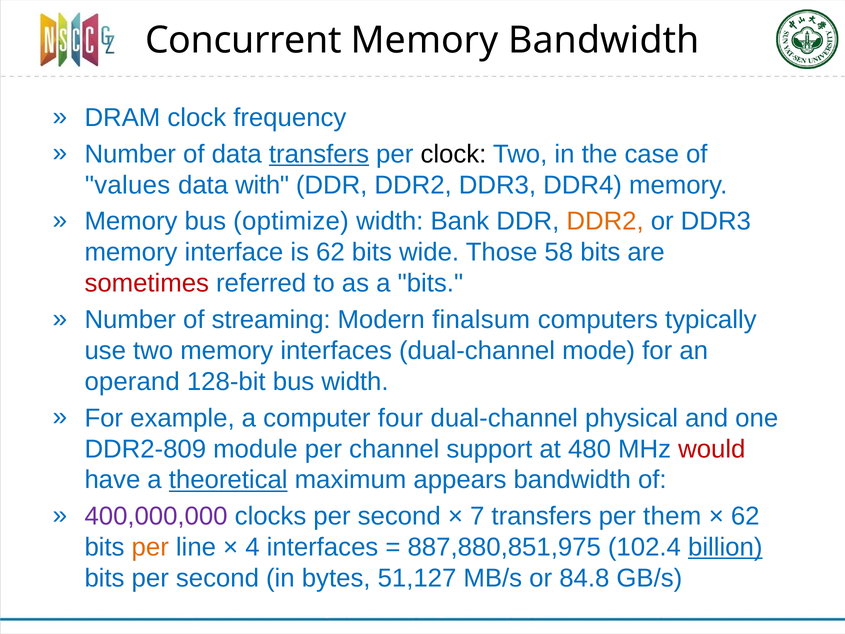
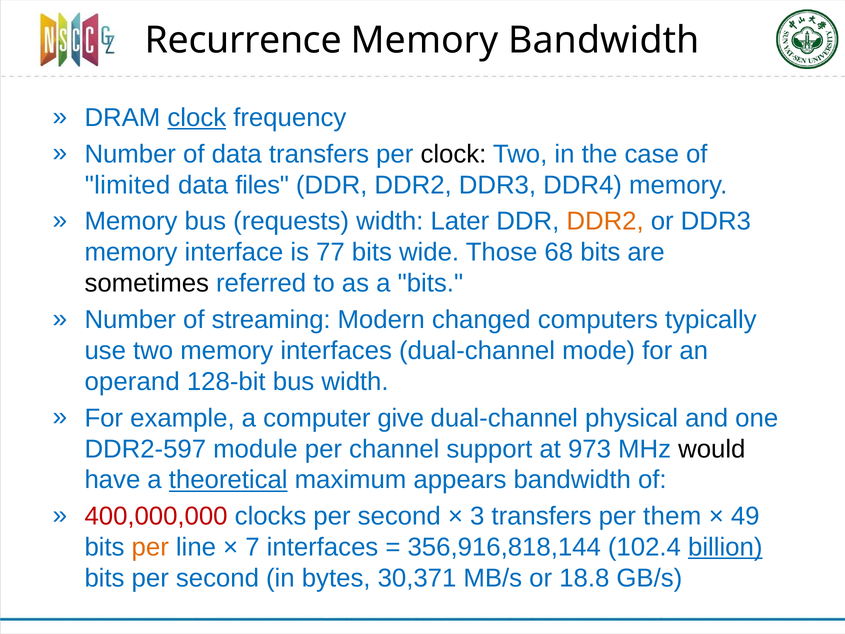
Concurrent: Concurrent -> Recurrence
clock at (197, 118) underline: none -> present
transfers at (319, 154) underline: present -> none
values: values -> limited
with: with -> files
optimize: optimize -> requests
Bank: Bank -> Later
is 62: 62 -> 77
58: 58 -> 68
sometimes colour: red -> black
finalsum: finalsum -> changed
four: four -> give
DDR2-809: DDR2-809 -> DDR2-597
480: 480 -> 973
would colour: red -> black
400,000,000 colour: purple -> red
7: 7 -> 3
62 at (745, 516): 62 -> 49
4: 4 -> 7
887,880,851,975: 887,880,851,975 -> 356,916,818,144
51,127: 51,127 -> 30,371
84.8: 84.8 -> 18.8
